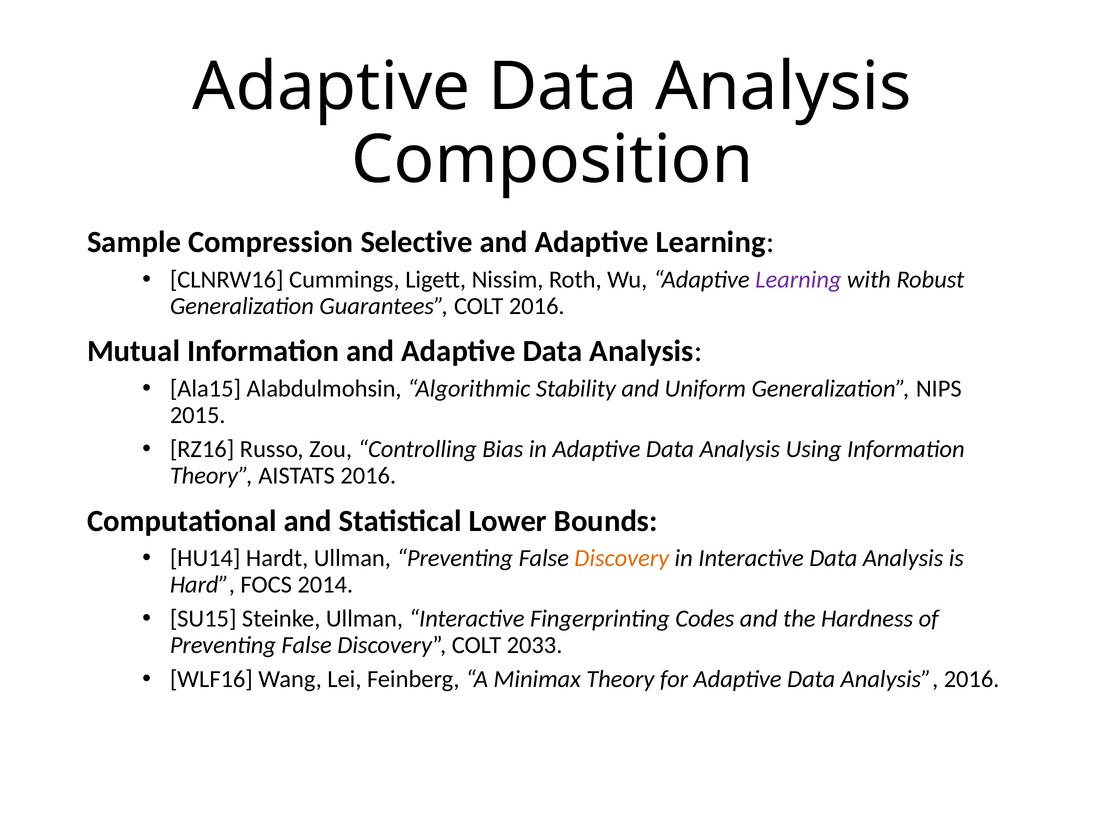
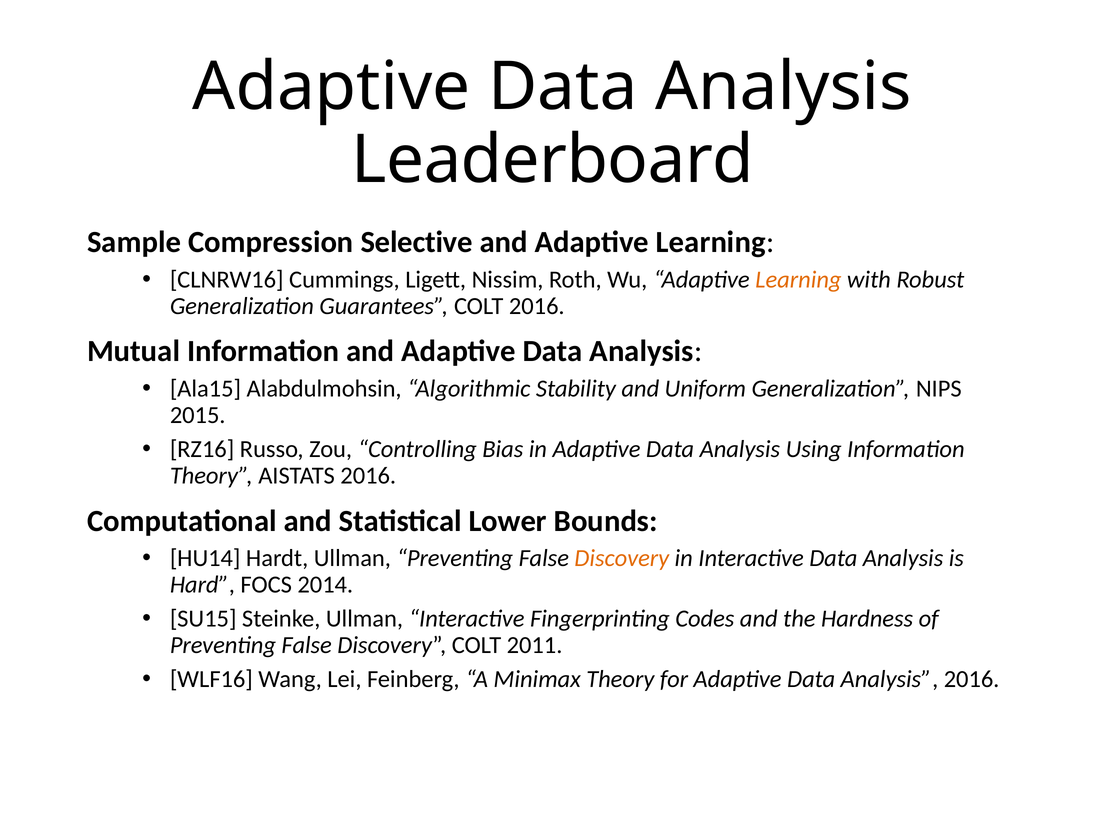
Composition: Composition -> Leaderboard
Learning at (798, 280) colour: purple -> orange
2033: 2033 -> 2011
